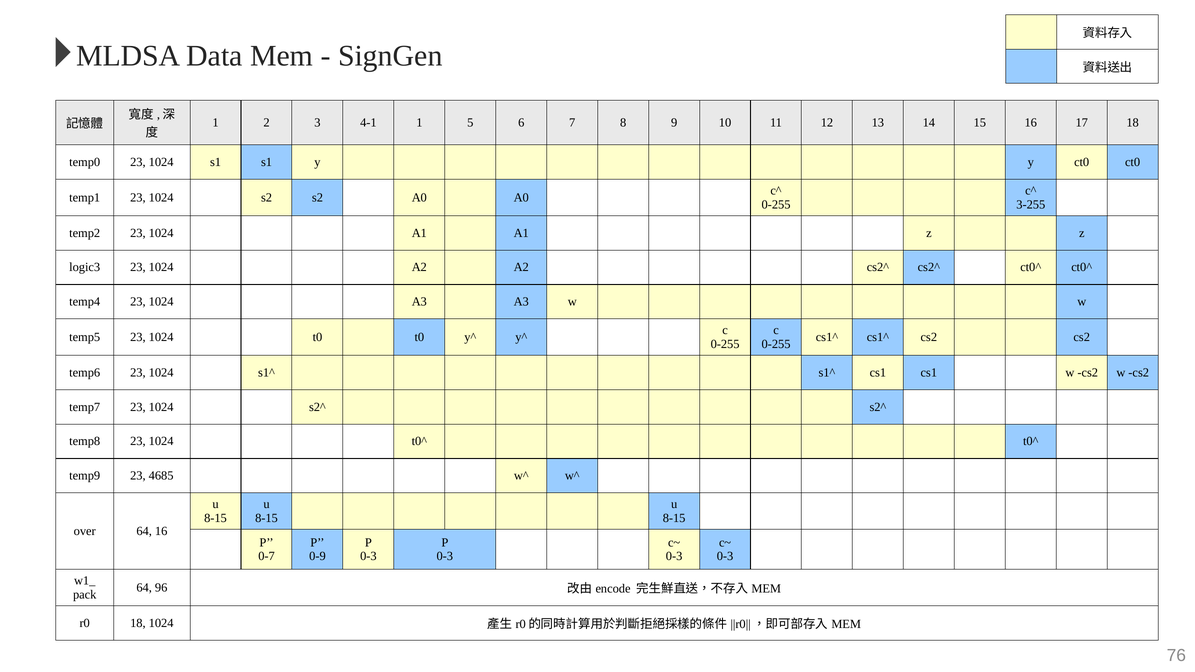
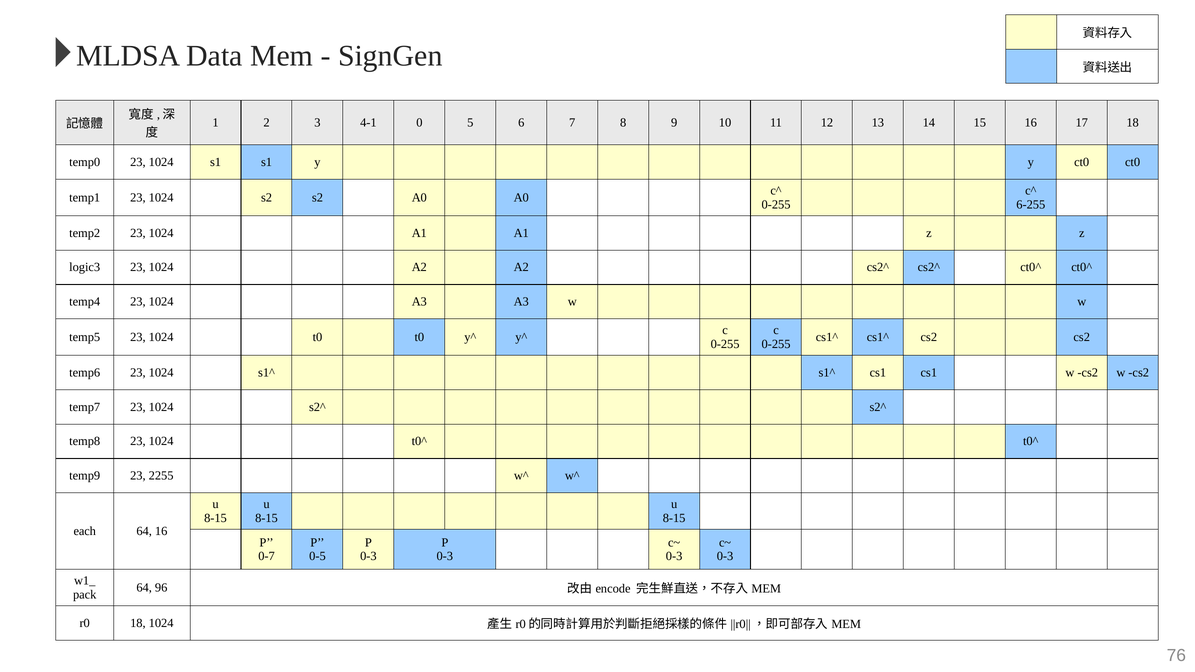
4-1 1: 1 -> 0
3-255: 3-255 -> 6-255
4685: 4685 -> 2255
over: over -> each
0-9: 0-9 -> 0-5
